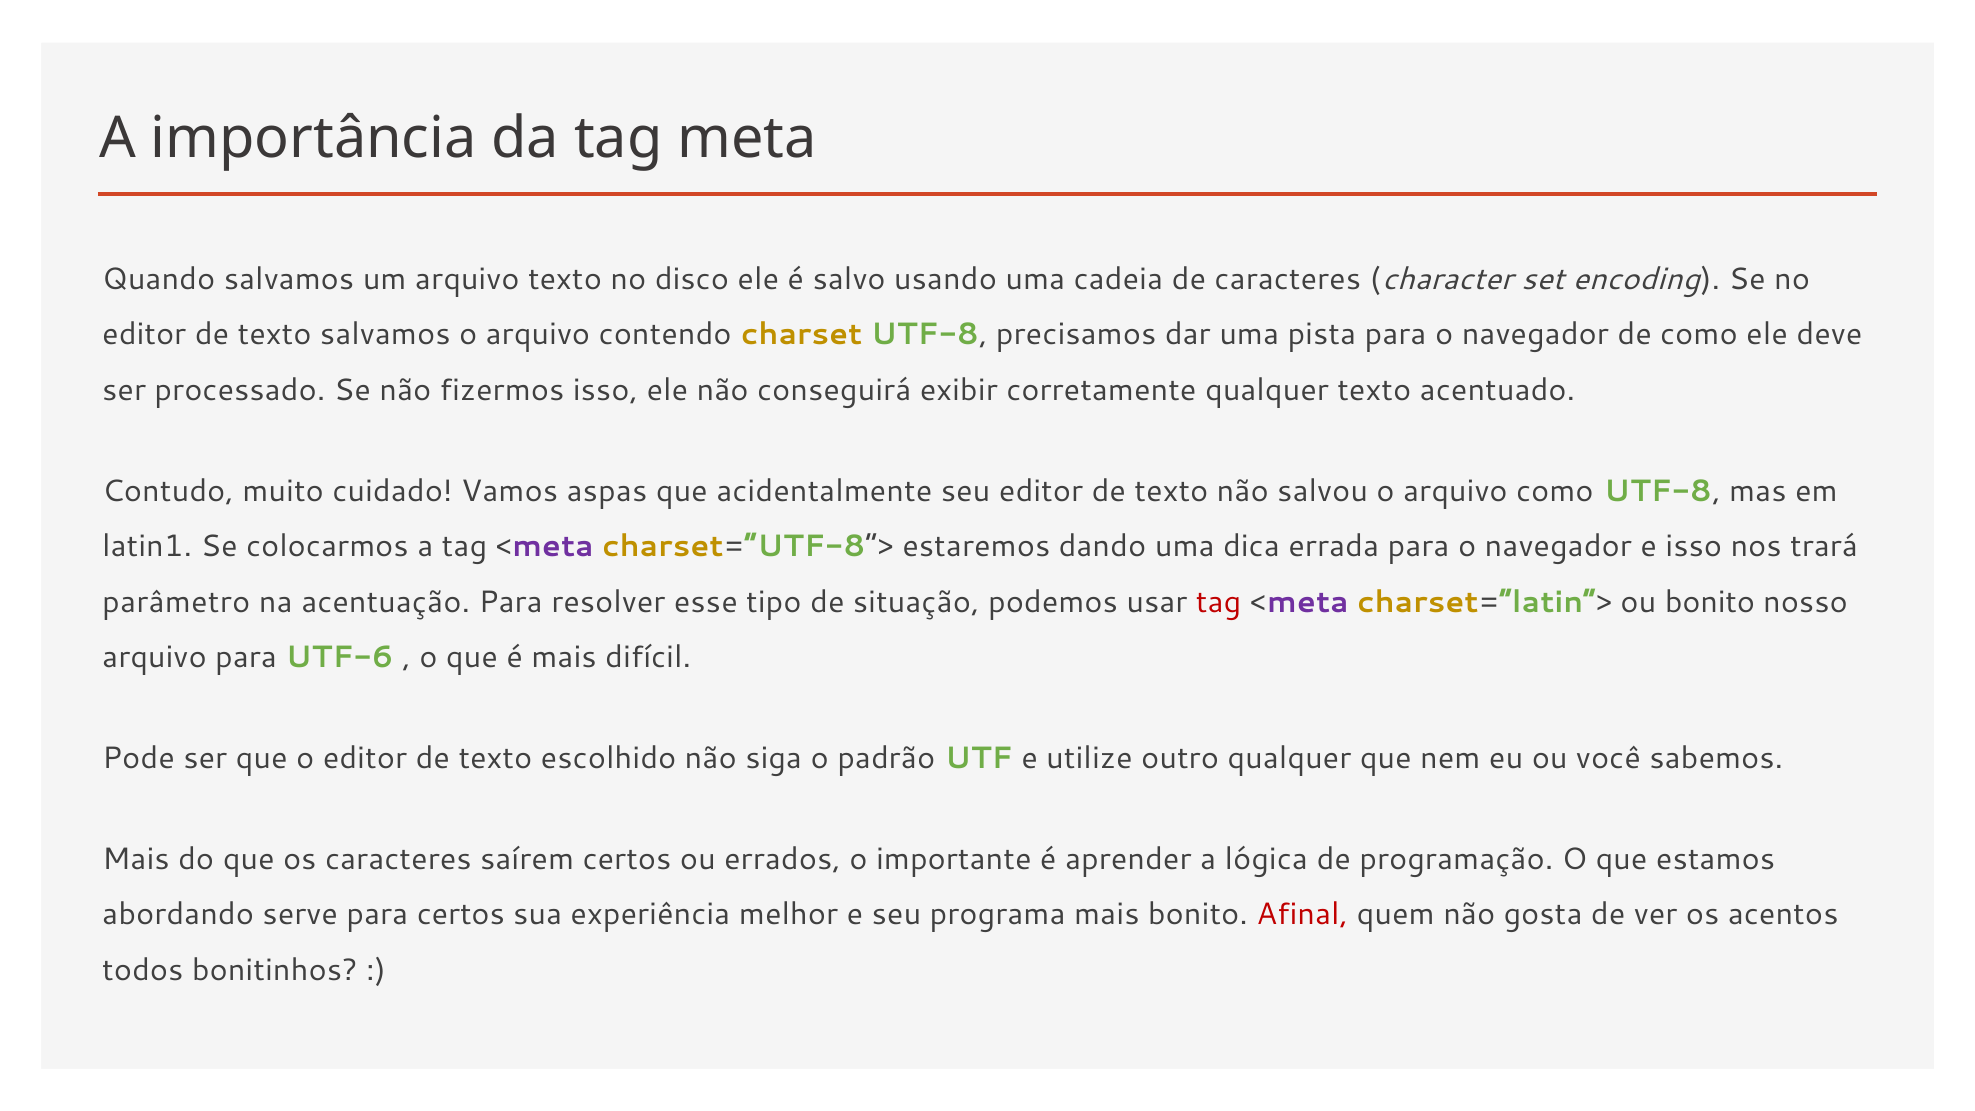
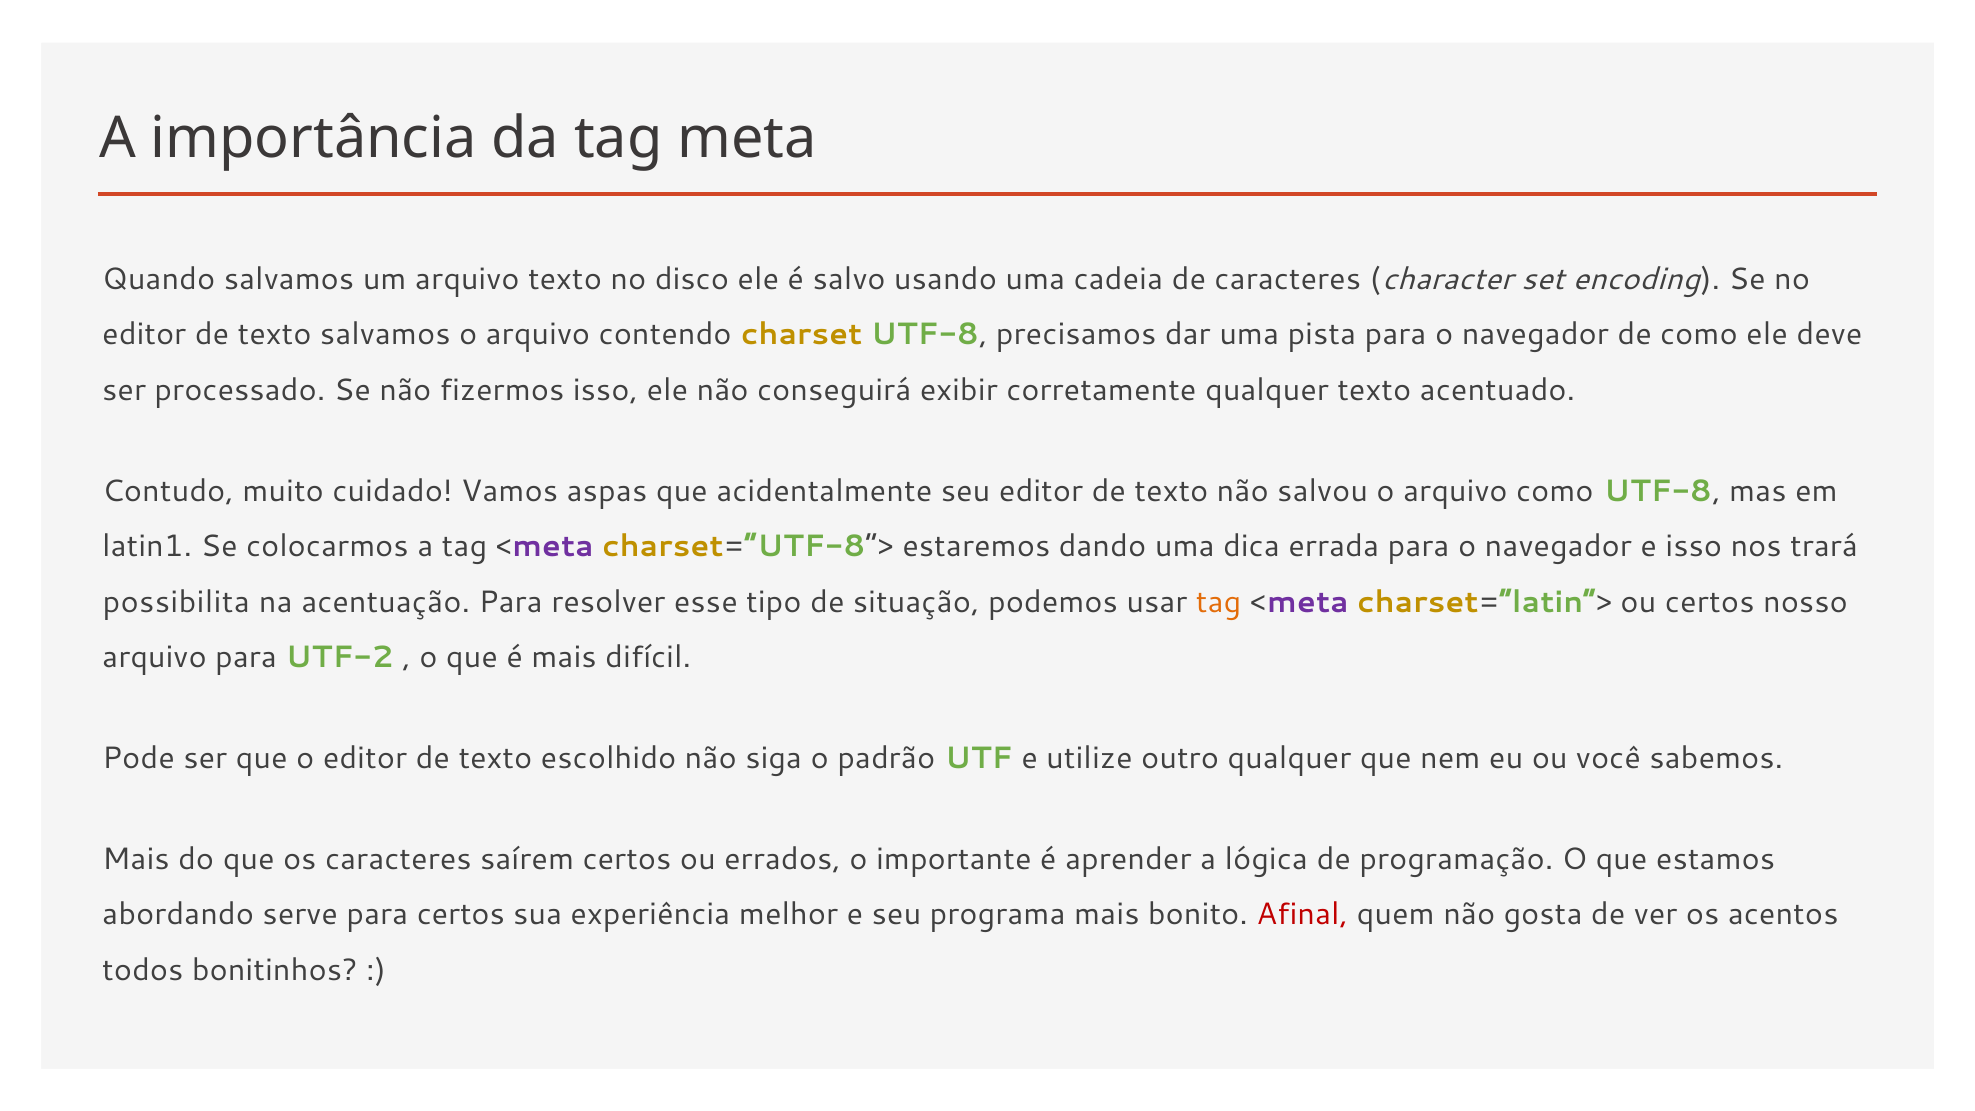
parâmetro: parâmetro -> possibilita
tag at (1219, 602) colour: red -> orange
ou bonito: bonito -> certos
UTF-6: UTF-6 -> UTF-2
